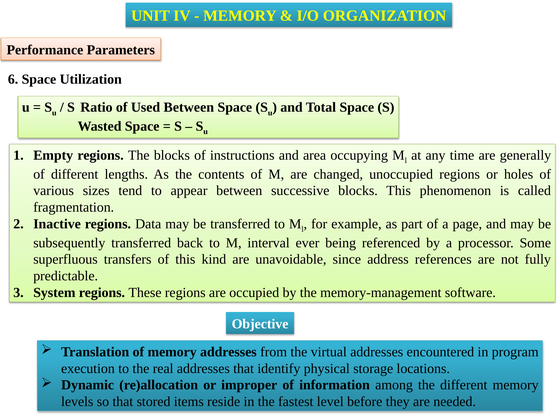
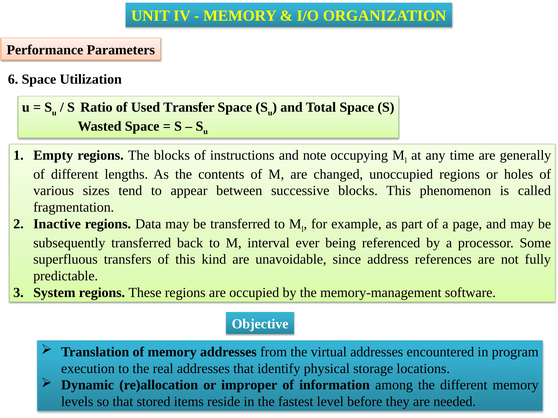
Used Between: Between -> Transfer
area: area -> note
